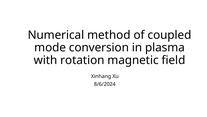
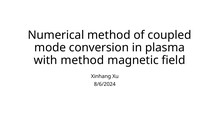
with rotation: rotation -> method
